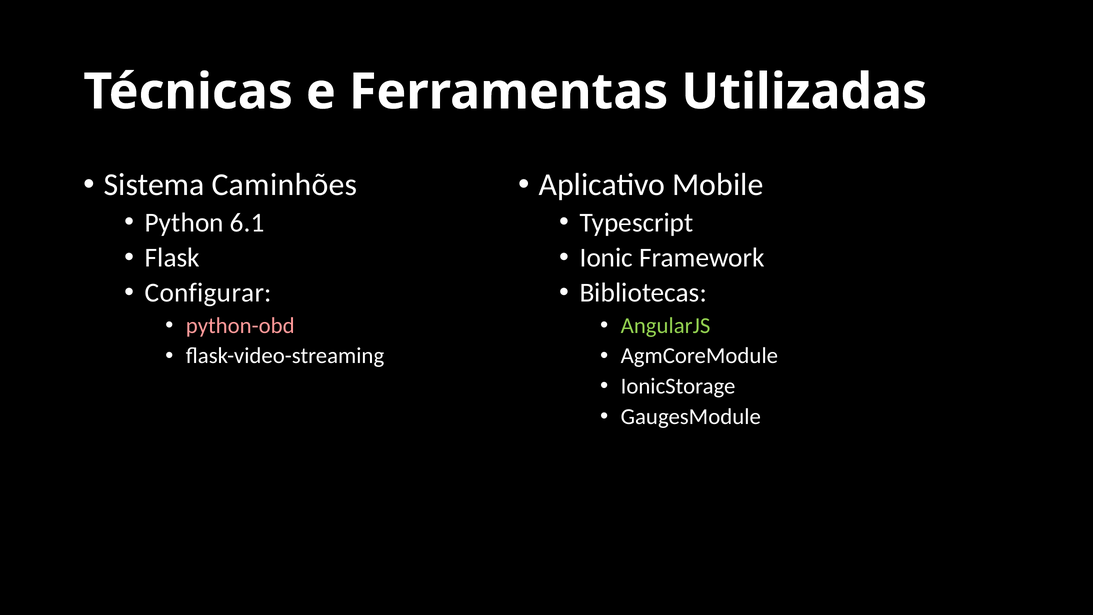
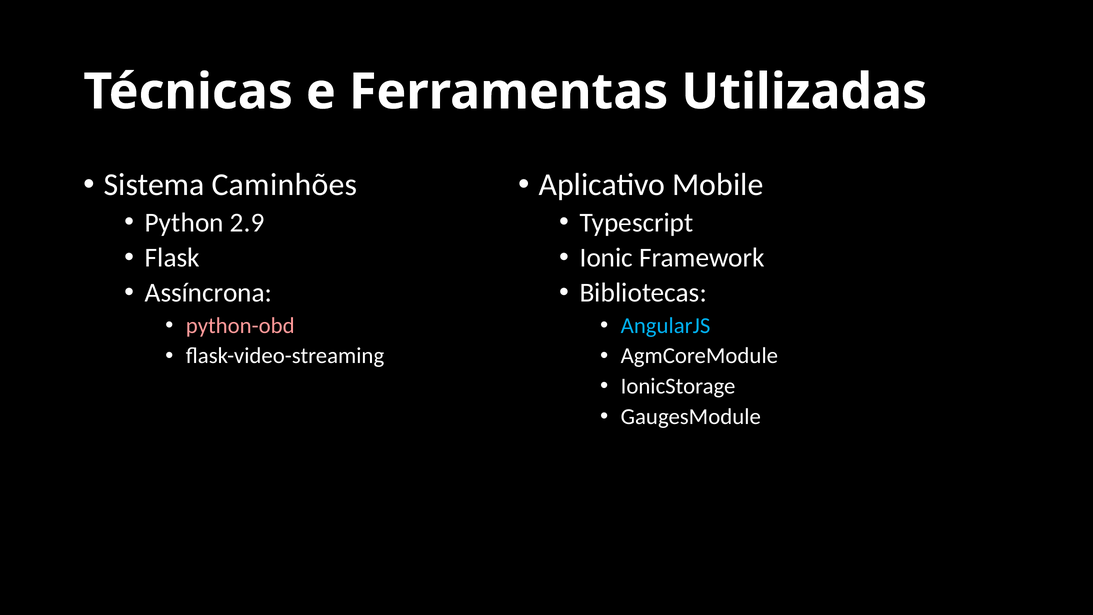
6.1: 6.1 -> 2.9
Configurar: Configurar -> Assíncrona
AngularJS colour: light green -> light blue
